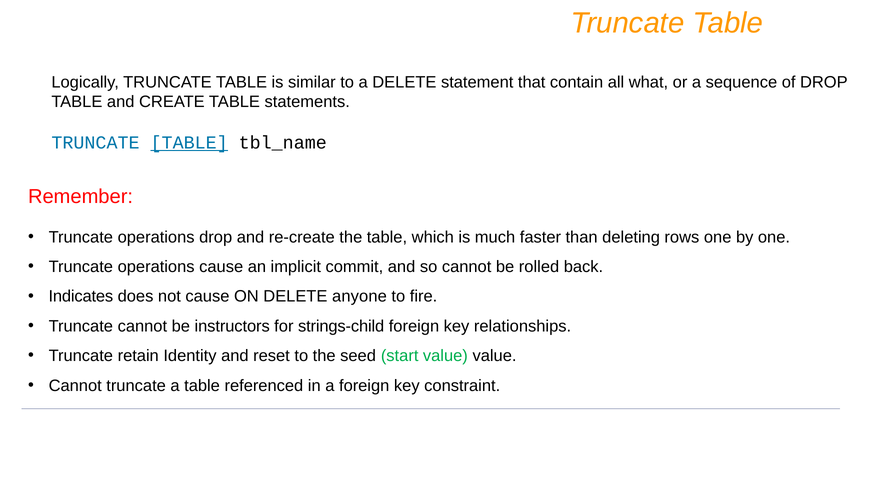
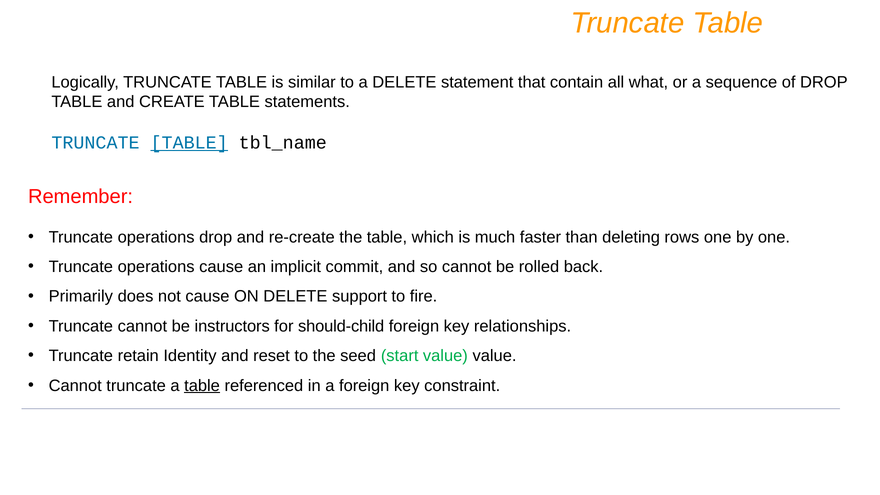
Indicates: Indicates -> Primarily
anyone: anyone -> support
strings-child: strings-child -> should-child
table at (202, 386) underline: none -> present
